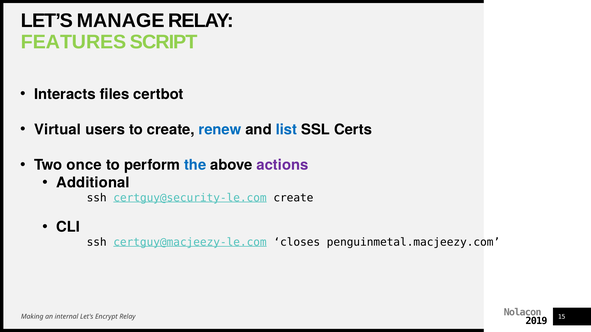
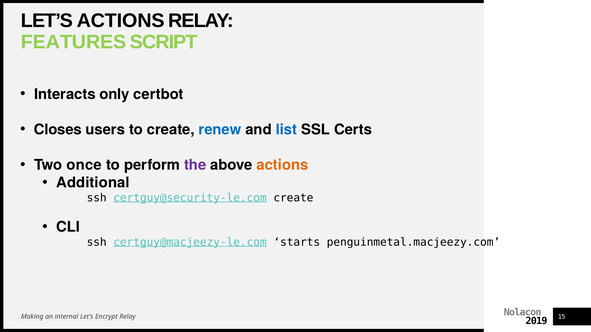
LET’S MANAGE: MANAGE -> ACTIONS
files: files -> only
Virtual: Virtual -> Closes
the colour: blue -> purple
actions at (282, 165) colour: purple -> orange
closes: closes -> starts
